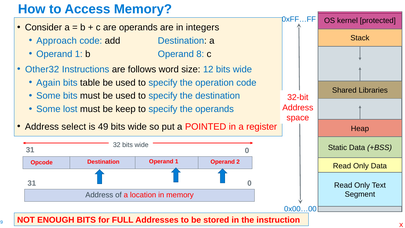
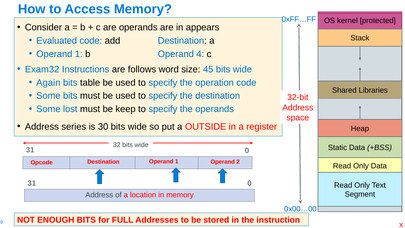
integers: integers -> appears
Approach: Approach -> Evaluated
8: 8 -> 4
Other32: Other32 -> Exam32
12: 12 -> 45
select: select -> series
is 49: 49 -> 30
POINTED: POINTED -> OUTSIDE
